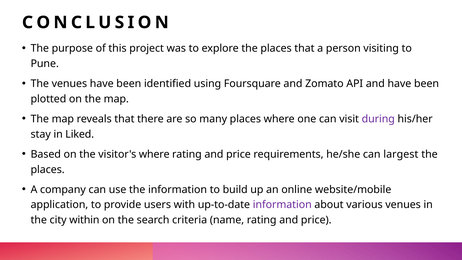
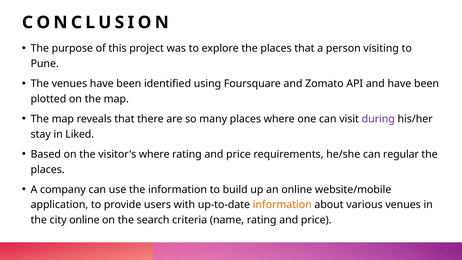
largest: largest -> regular
information at (282, 205) colour: purple -> orange
city within: within -> online
